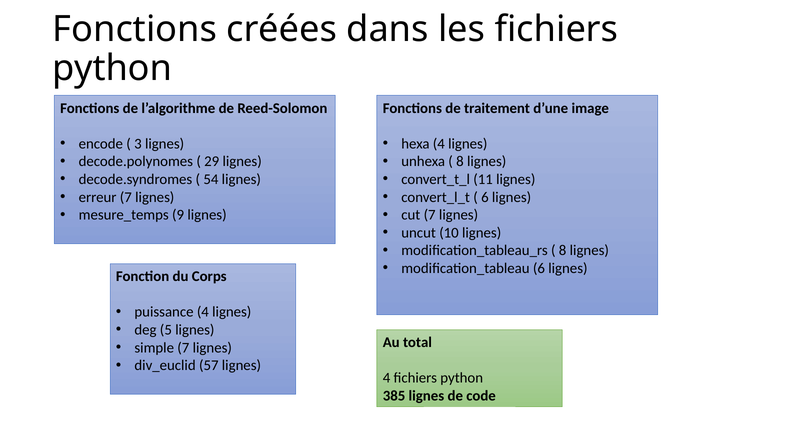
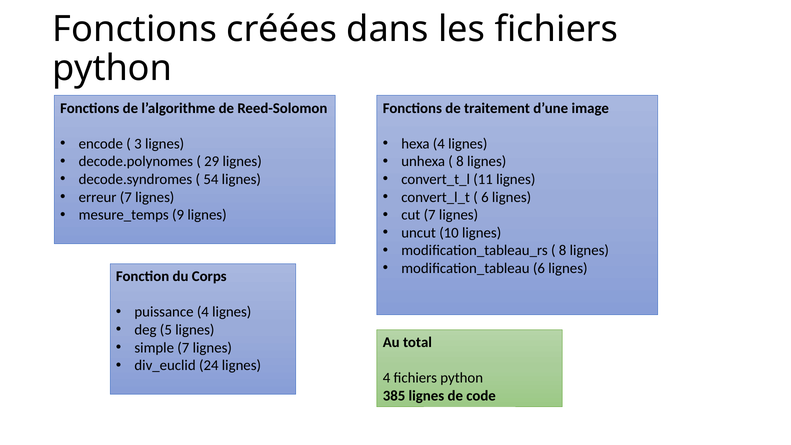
57: 57 -> 24
